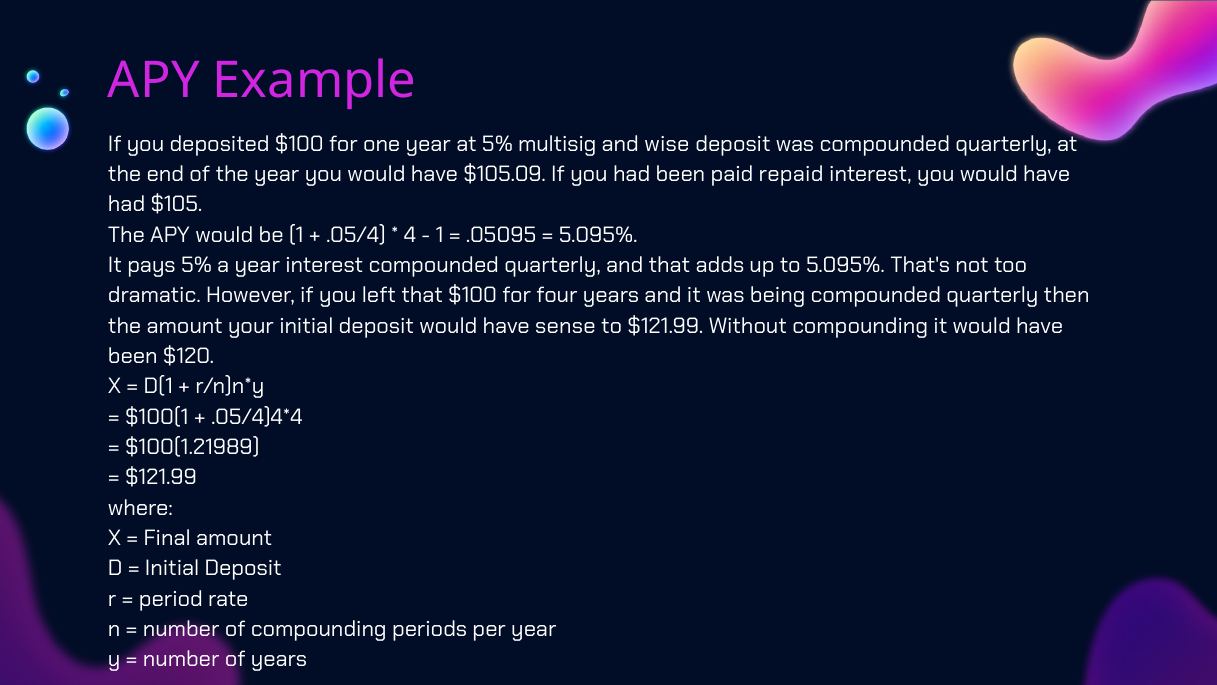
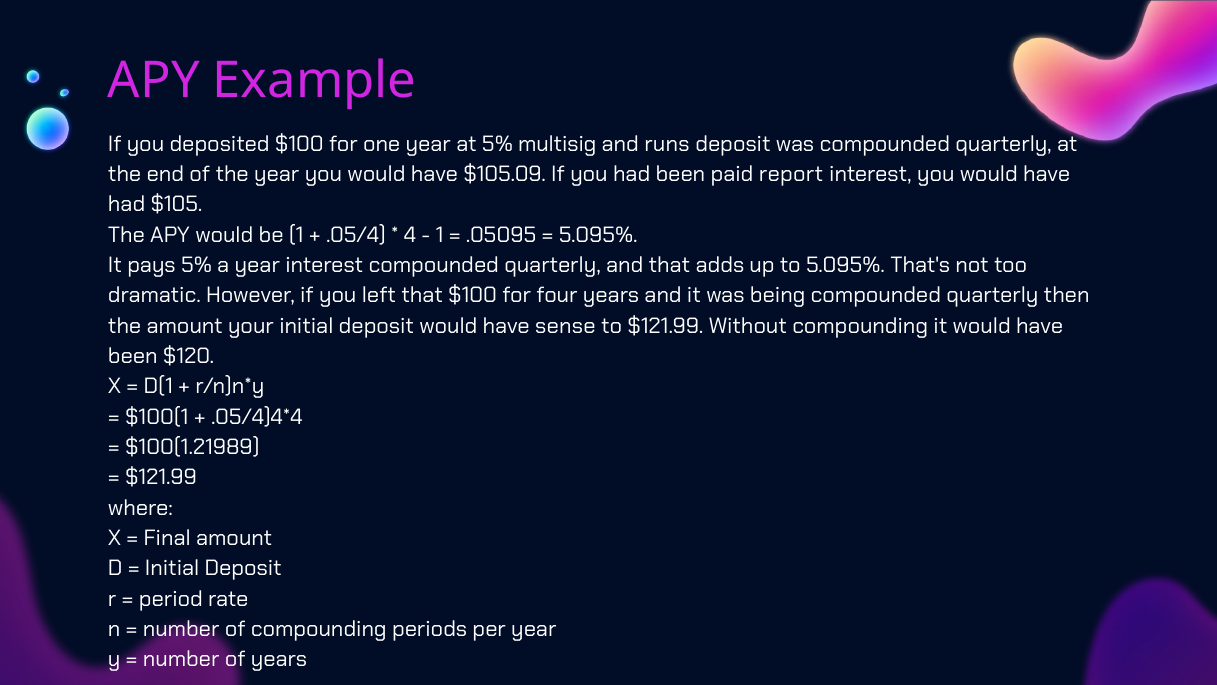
wise: wise -> runs
repaid: repaid -> report
